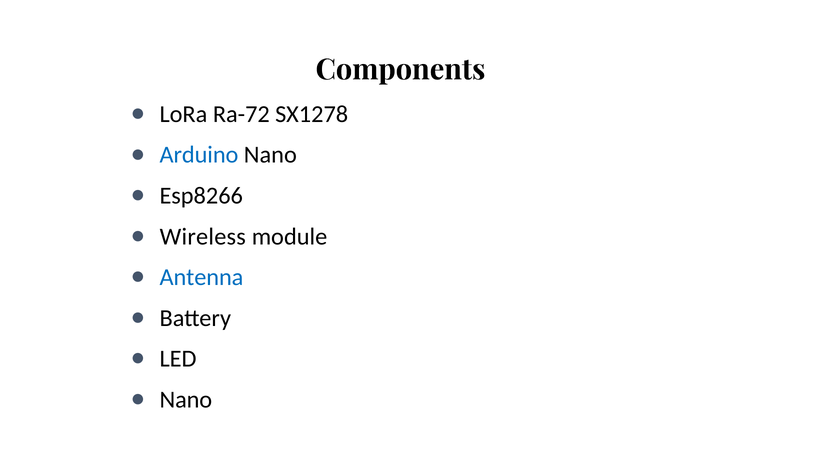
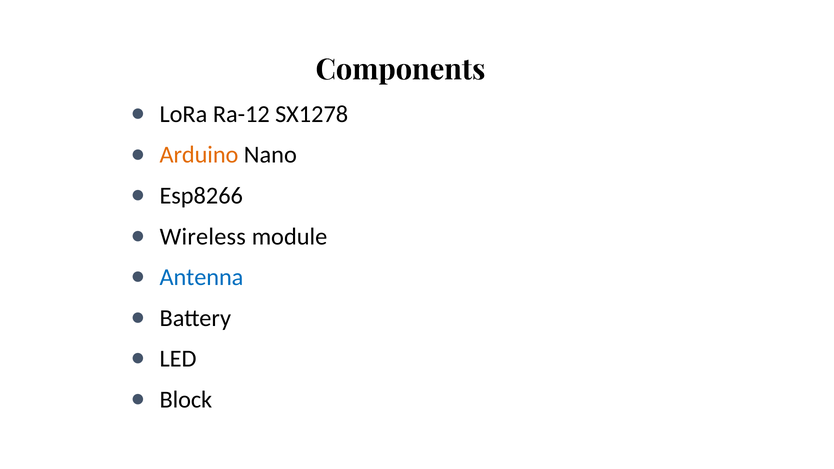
Ra-72: Ra-72 -> Ra-12
Arduino colour: blue -> orange
Nano at (186, 400): Nano -> Block
